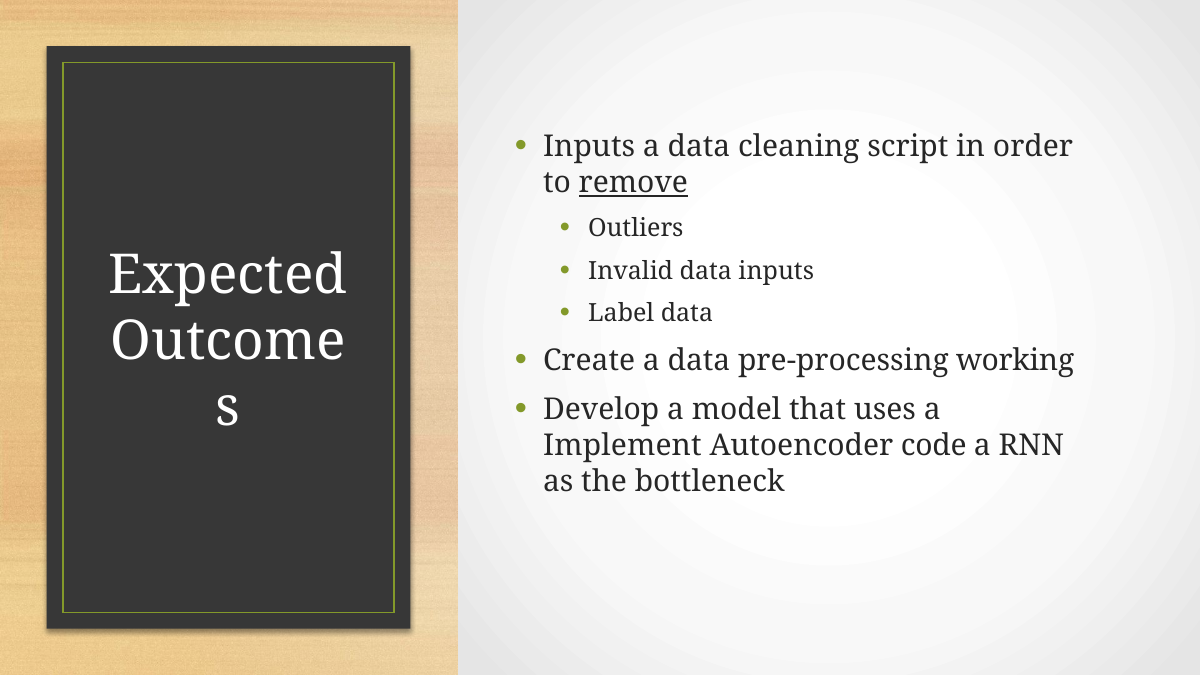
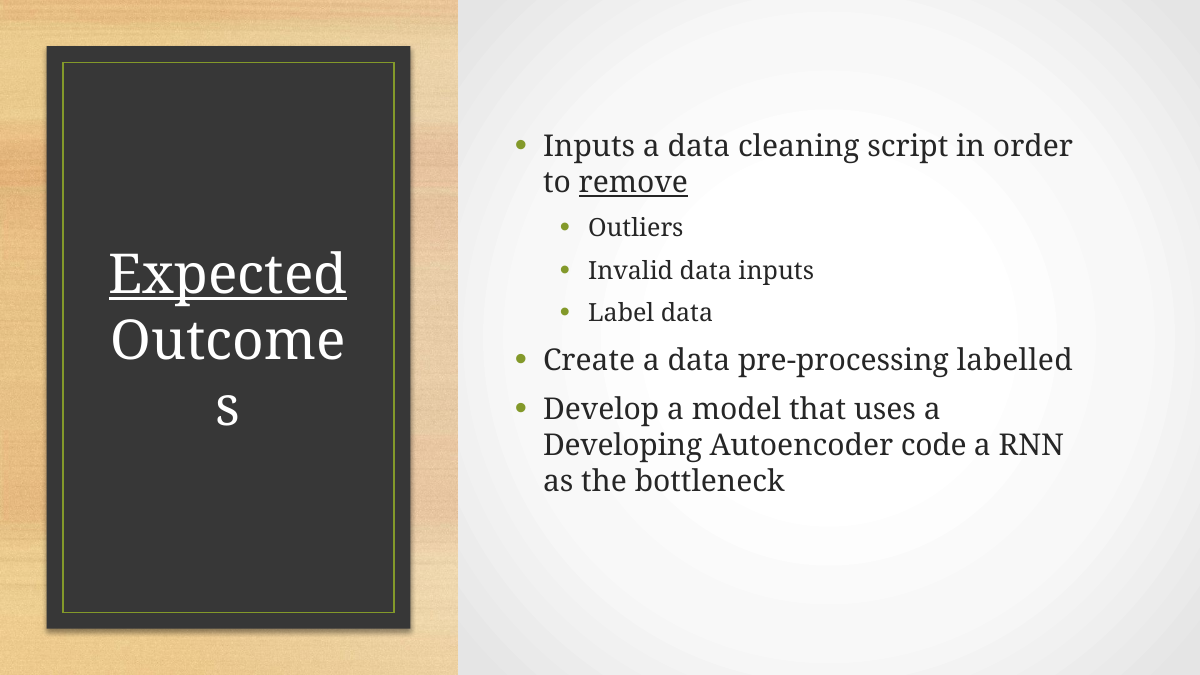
Expected underline: none -> present
working: working -> labelled
Implement: Implement -> Developing
